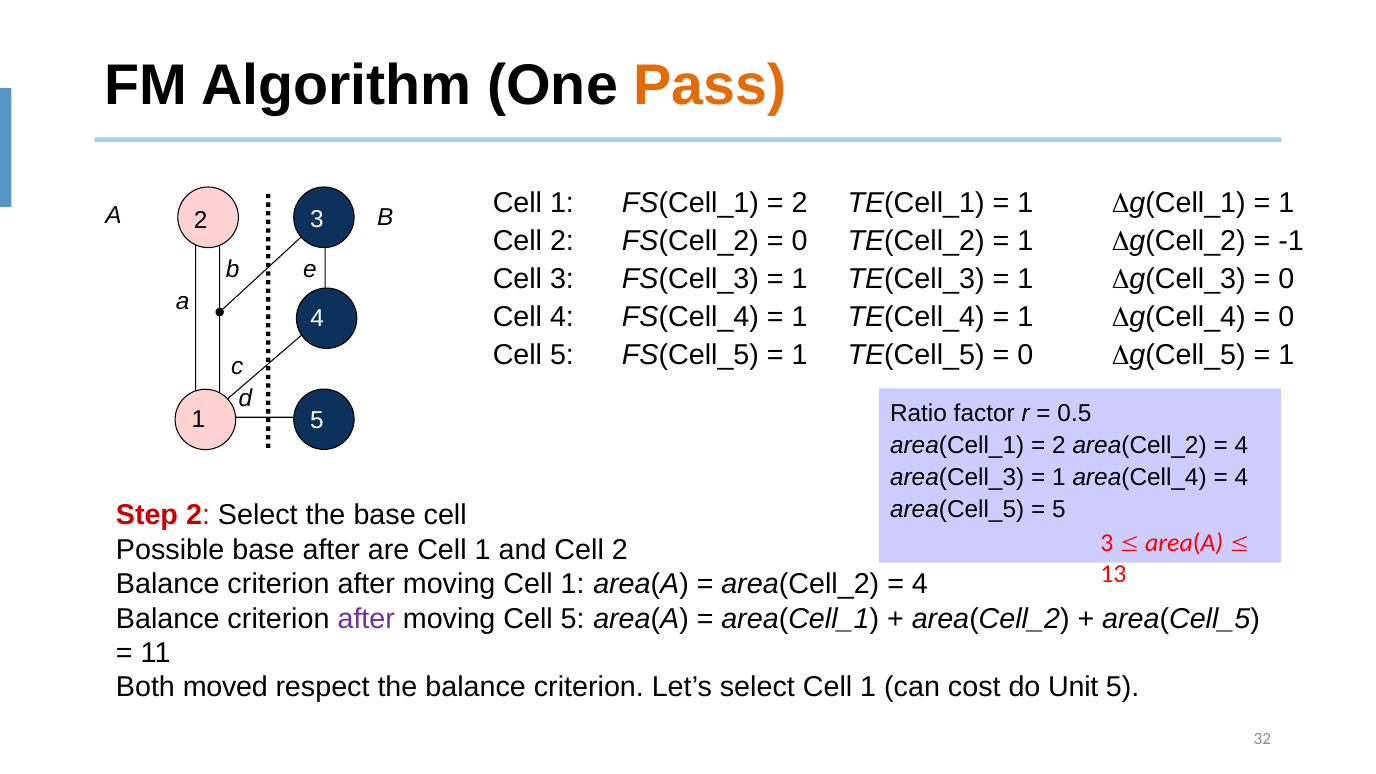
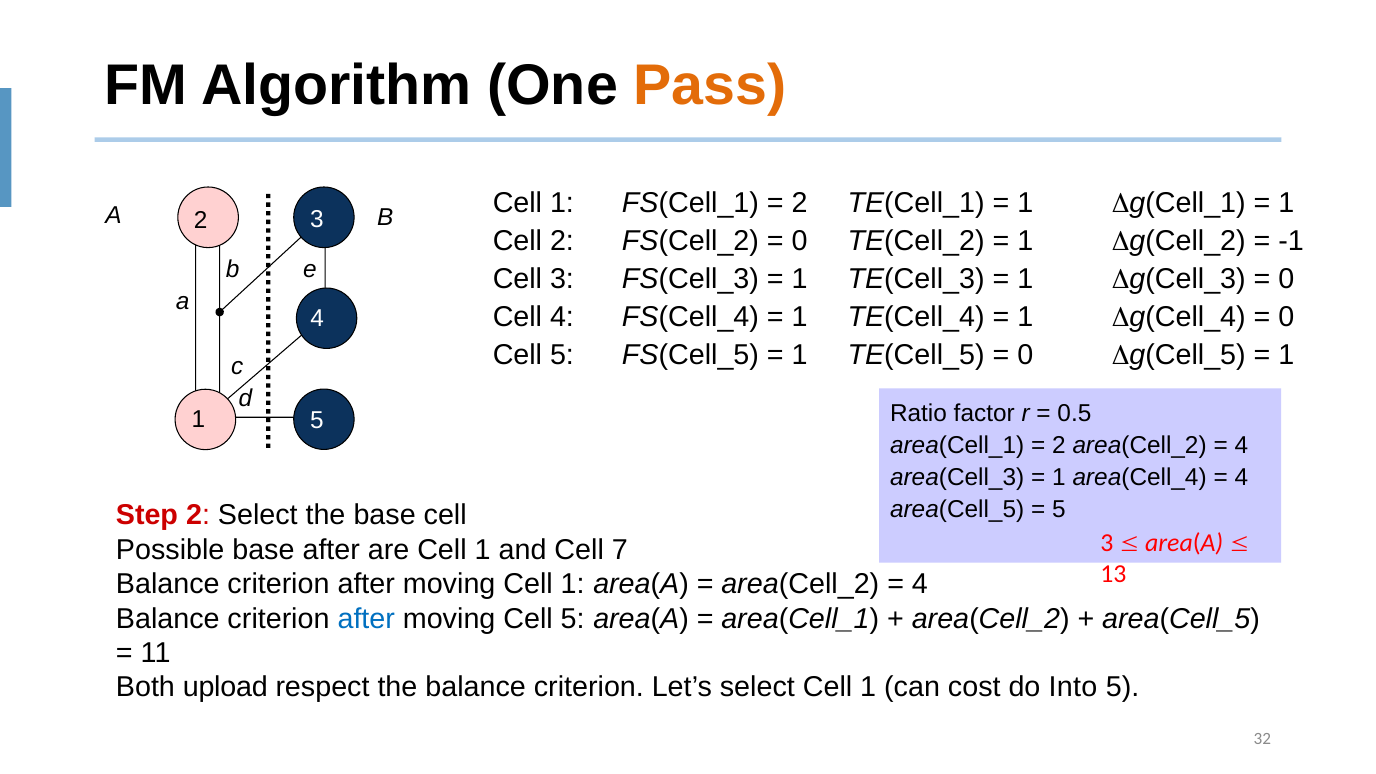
and Cell 2: 2 -> 7
after at (366, 619) colour: purple -> blue
moved: moved -> upload
Unit: Unit -> Into
